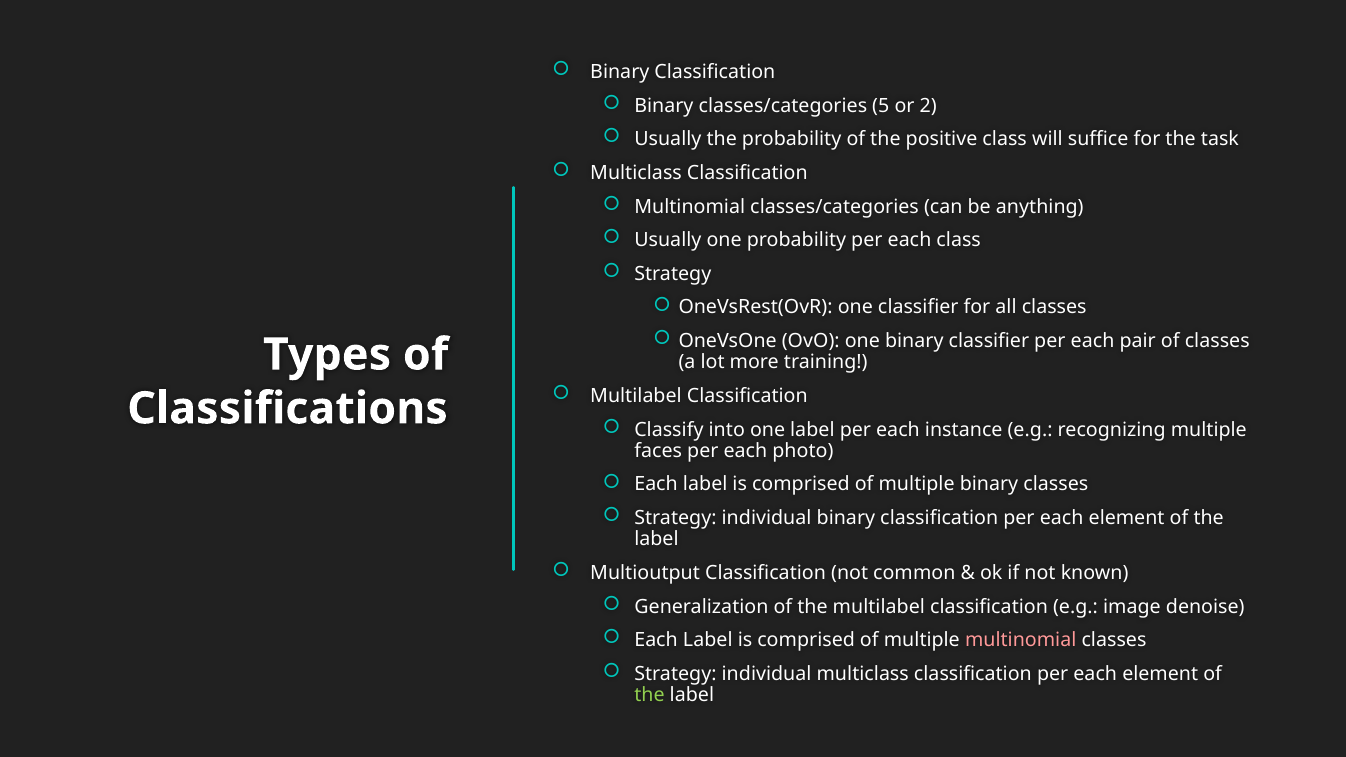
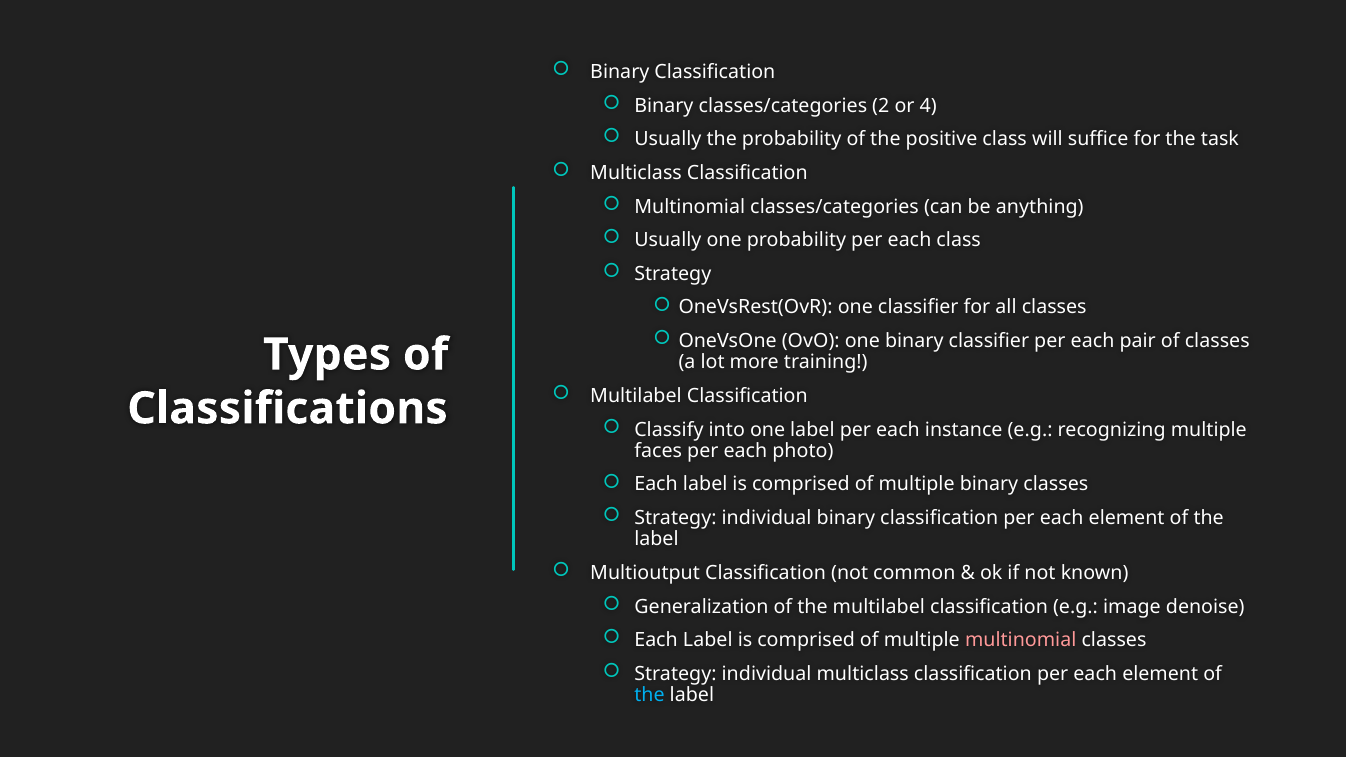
5: 5 -> 2
2: 2 -> 4
the at (650, 695) colour: light green -> light blue
